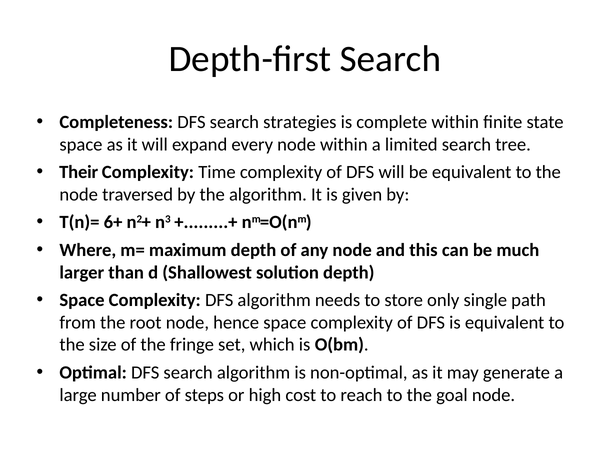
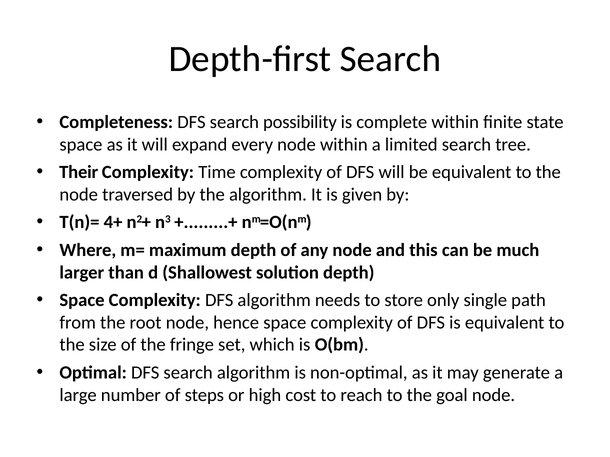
strategies: strategies -> possibility
6+: 6+ -> 4+
